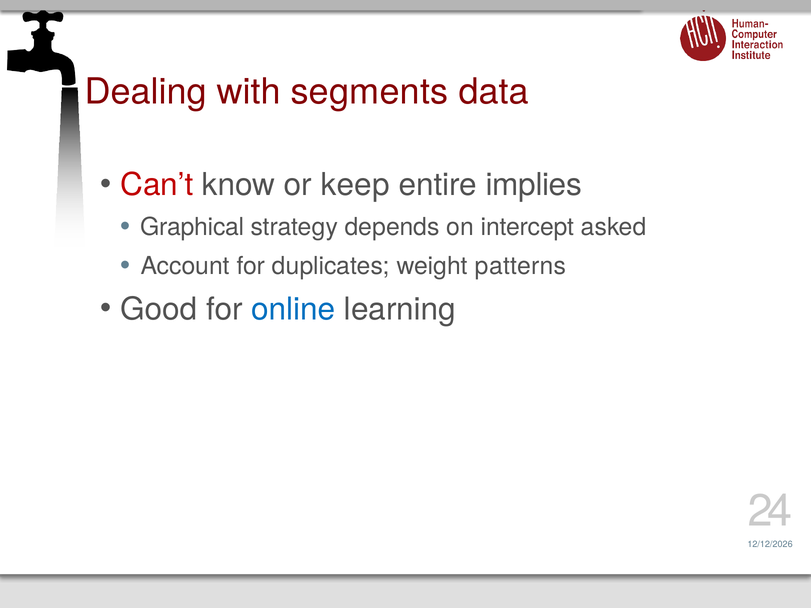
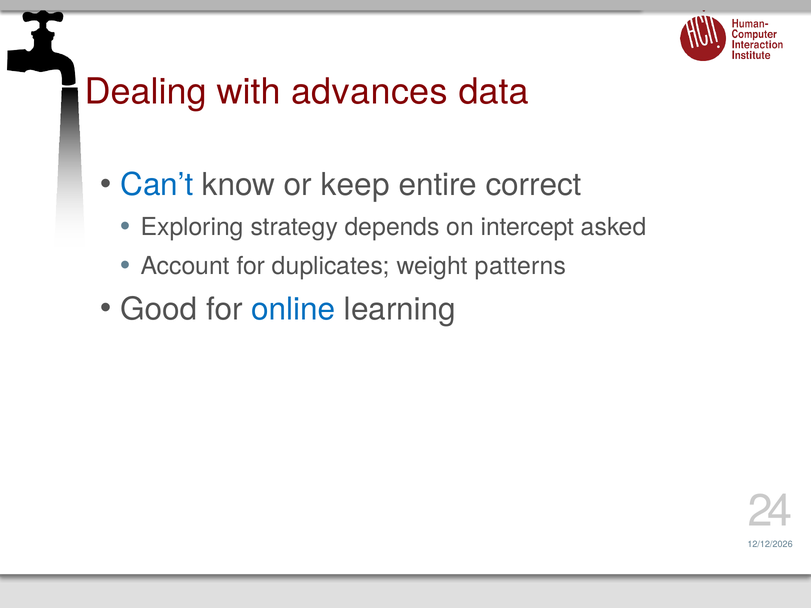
segments: segments -> advances
Can’t colour: red -> blue
implies: implies -> correct
Graphical: Graphical -> Exploring
